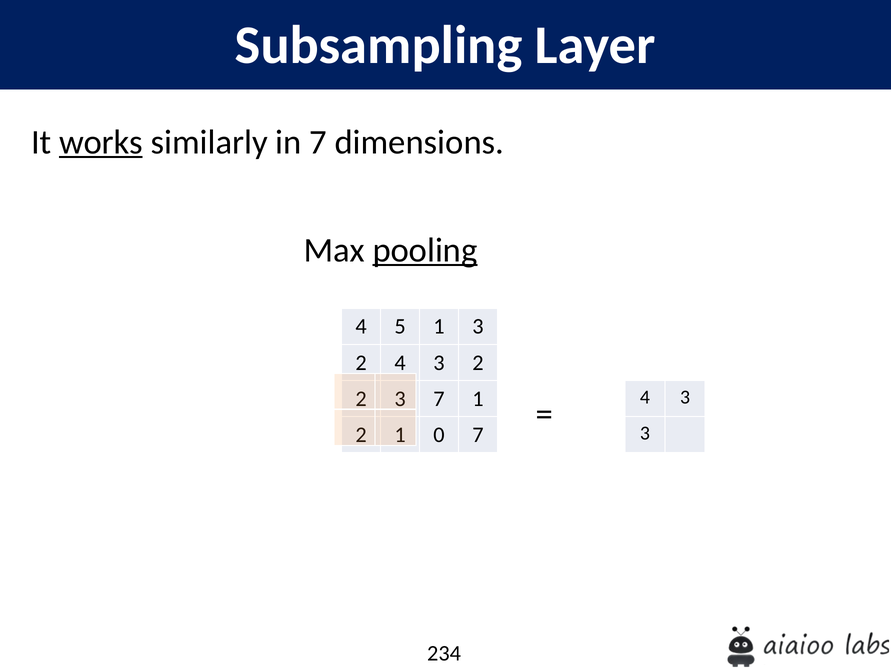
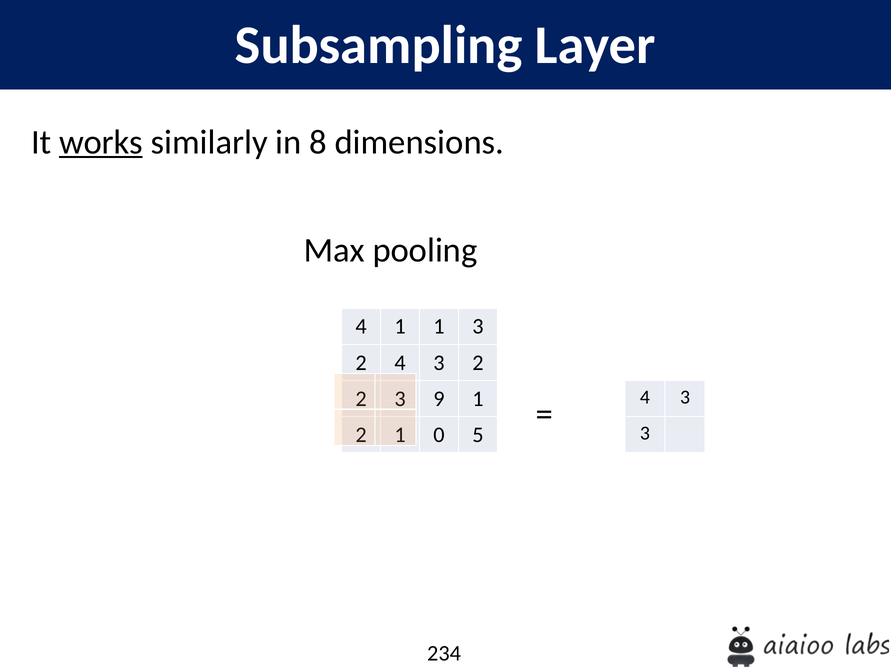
in 7: 7 -> 8
pooling underline: present -> none
4 5: 5 -> 1
7 at (439, 399): 7 -> 9
0 7: 7 -> 5
